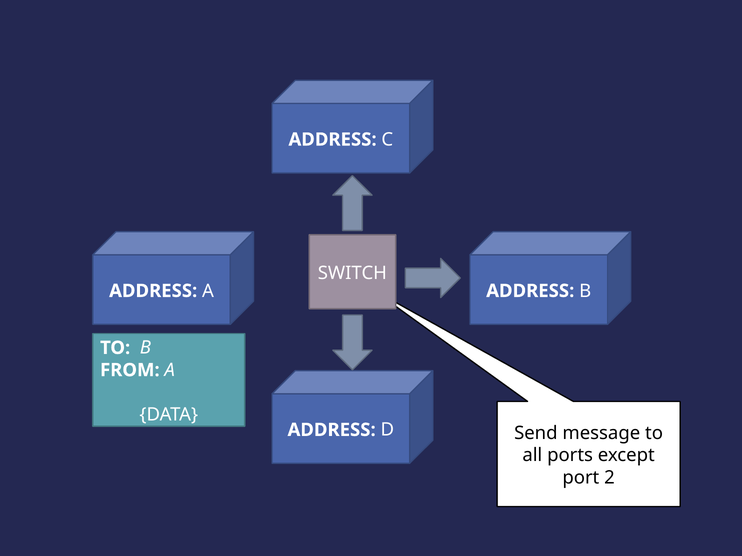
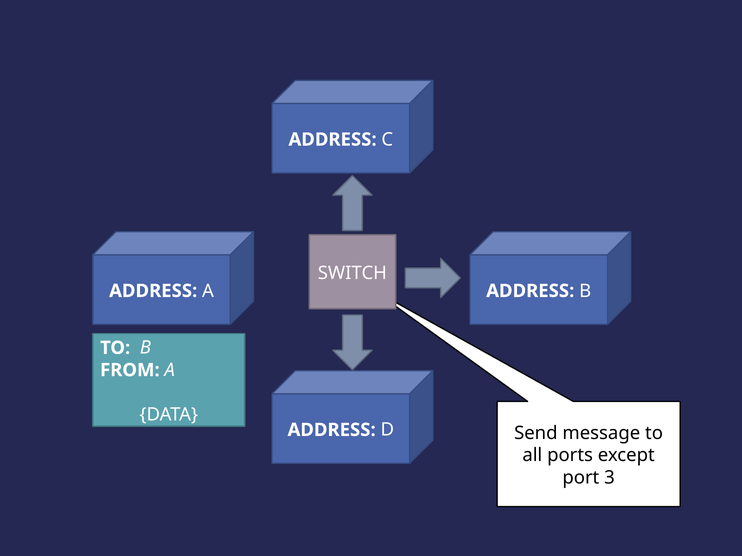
2: 2 -> 3
